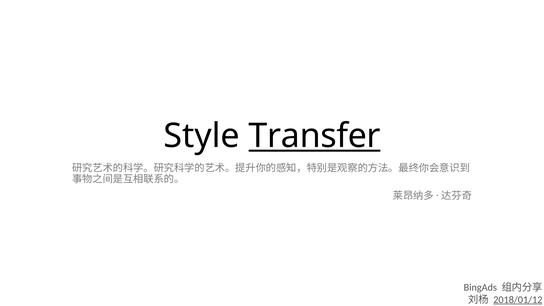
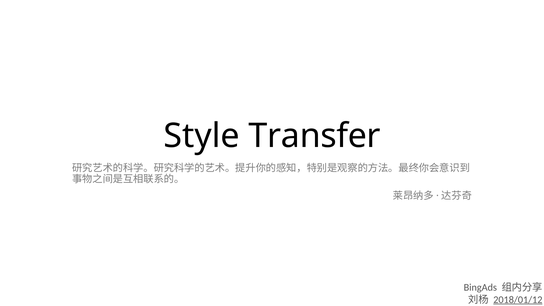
Transfer underline: present -> none
